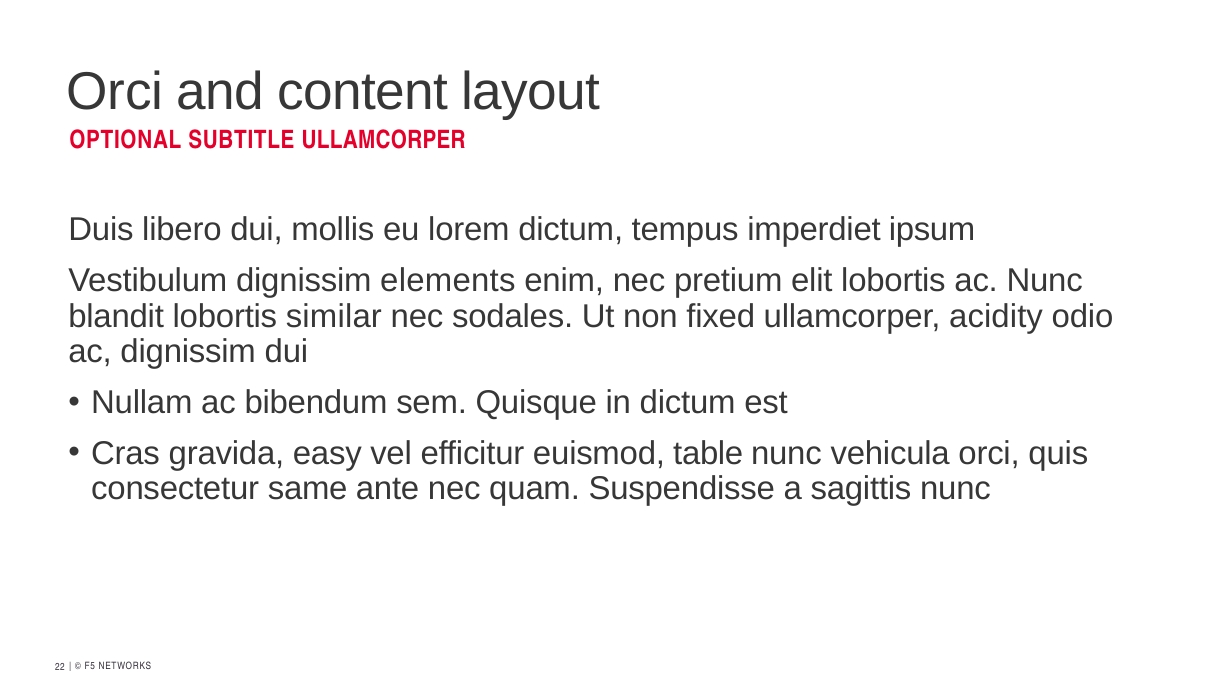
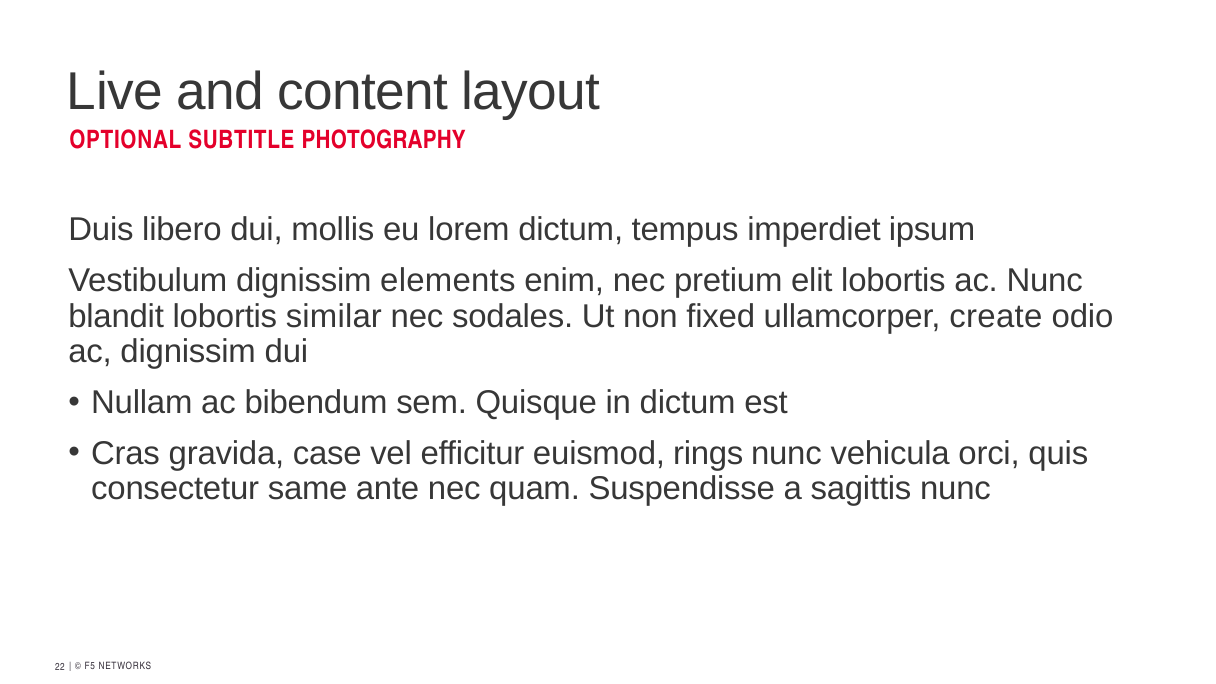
Orci at (115, 92): Orci -> Live
SUBTITLE ULLAMCORPER: ULLAMCORPER -> PHOTOGRAPHY
acidity: acidity -> create
easy: easy -> case
table: table -> rings
